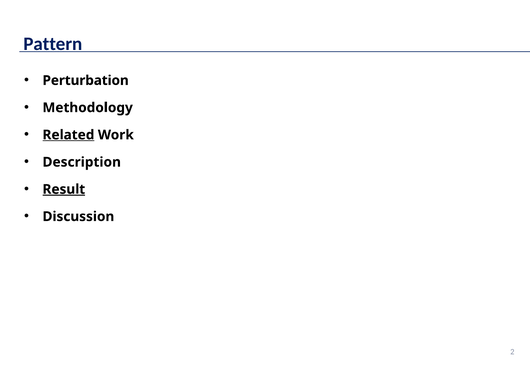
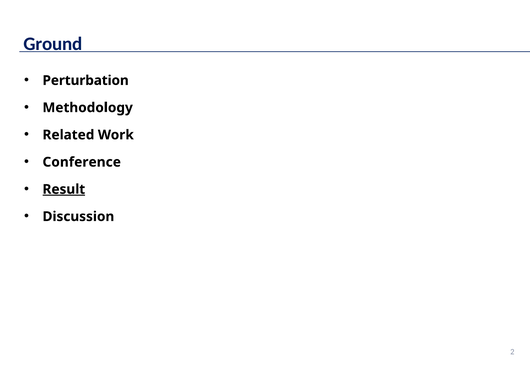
Pattern: Pattern -> Ground
Related underline: present -> none
Description: Description -> Conference
